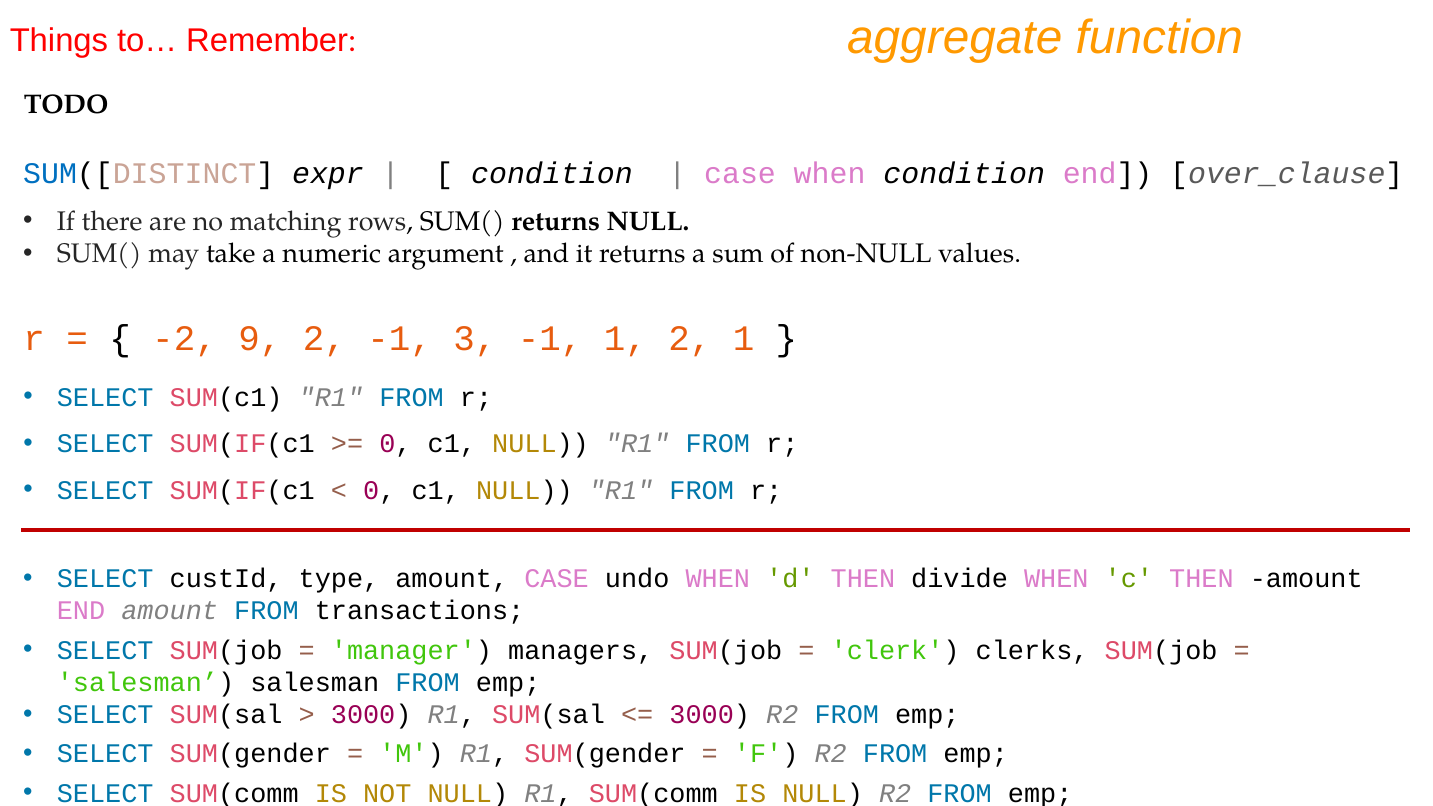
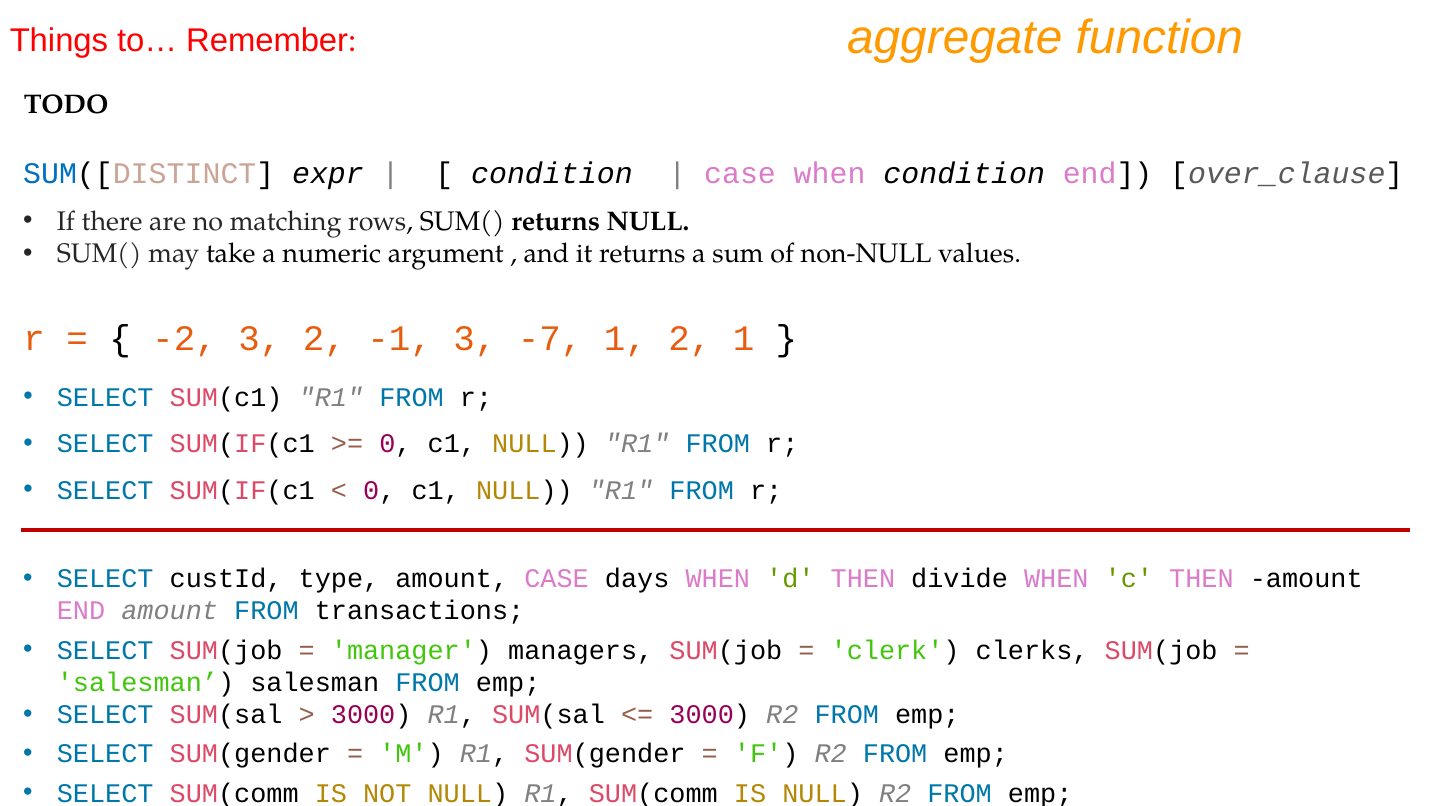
-2 9: 9 -> 3
3 -1: -1 -> -7
undo: undo -> days
